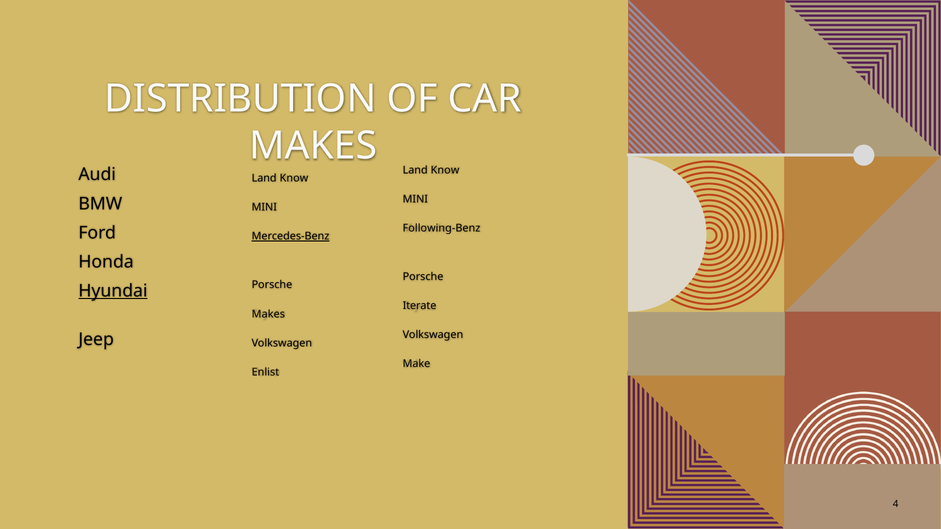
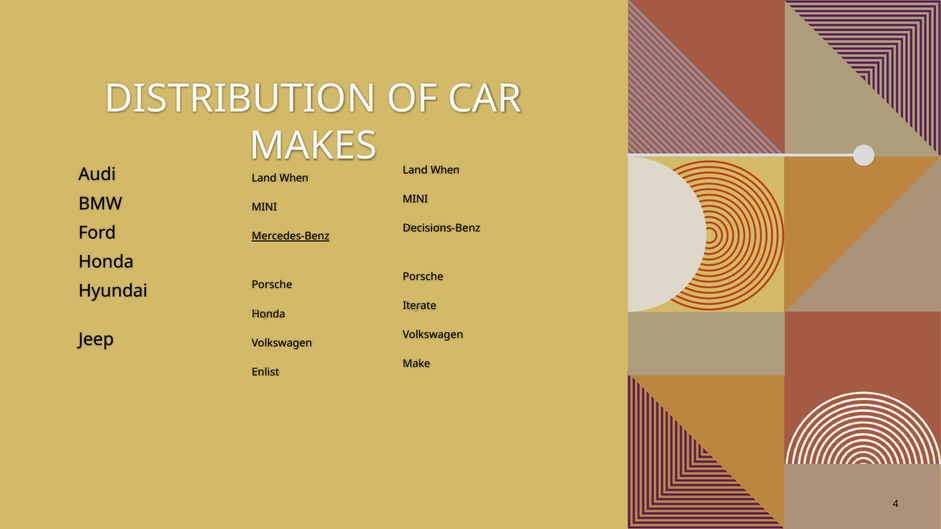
Know at (445, 170): Know -> When
Know at (294, 178): Know -> When
Following-Benz: Following-Benz -> Decisions-Benz
Hyundai underline: present -> none
Makes at (268, 314): Makes -> Honda
